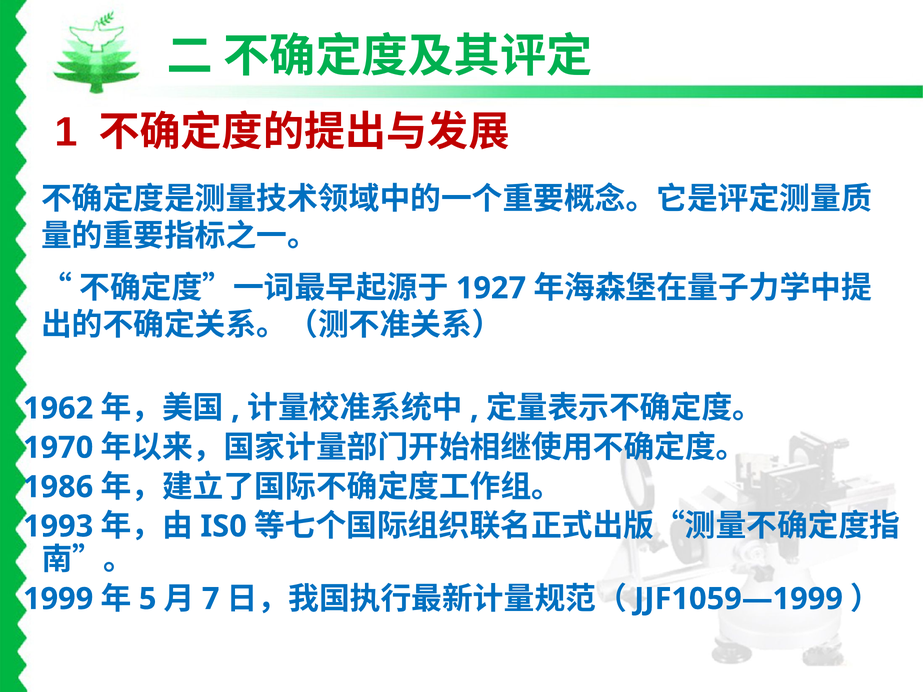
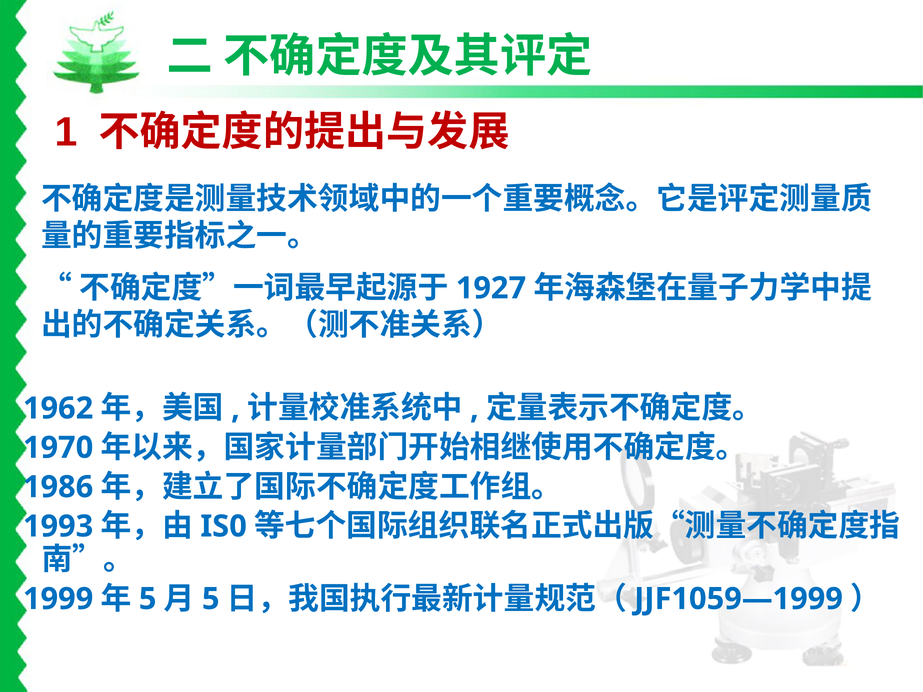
7 at (211, 599): 7 -> 5
